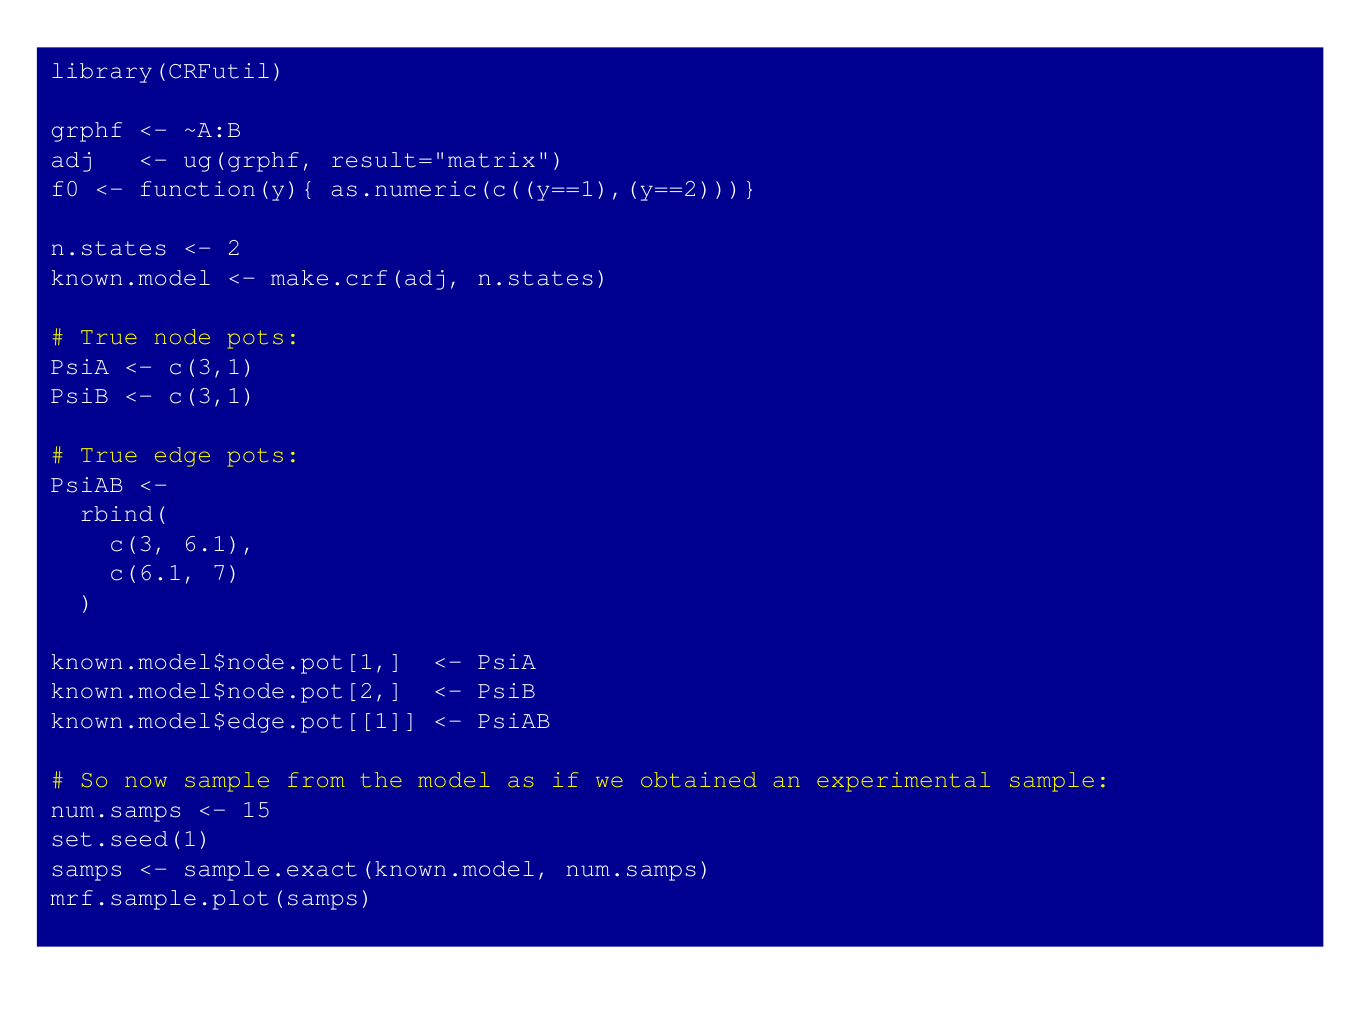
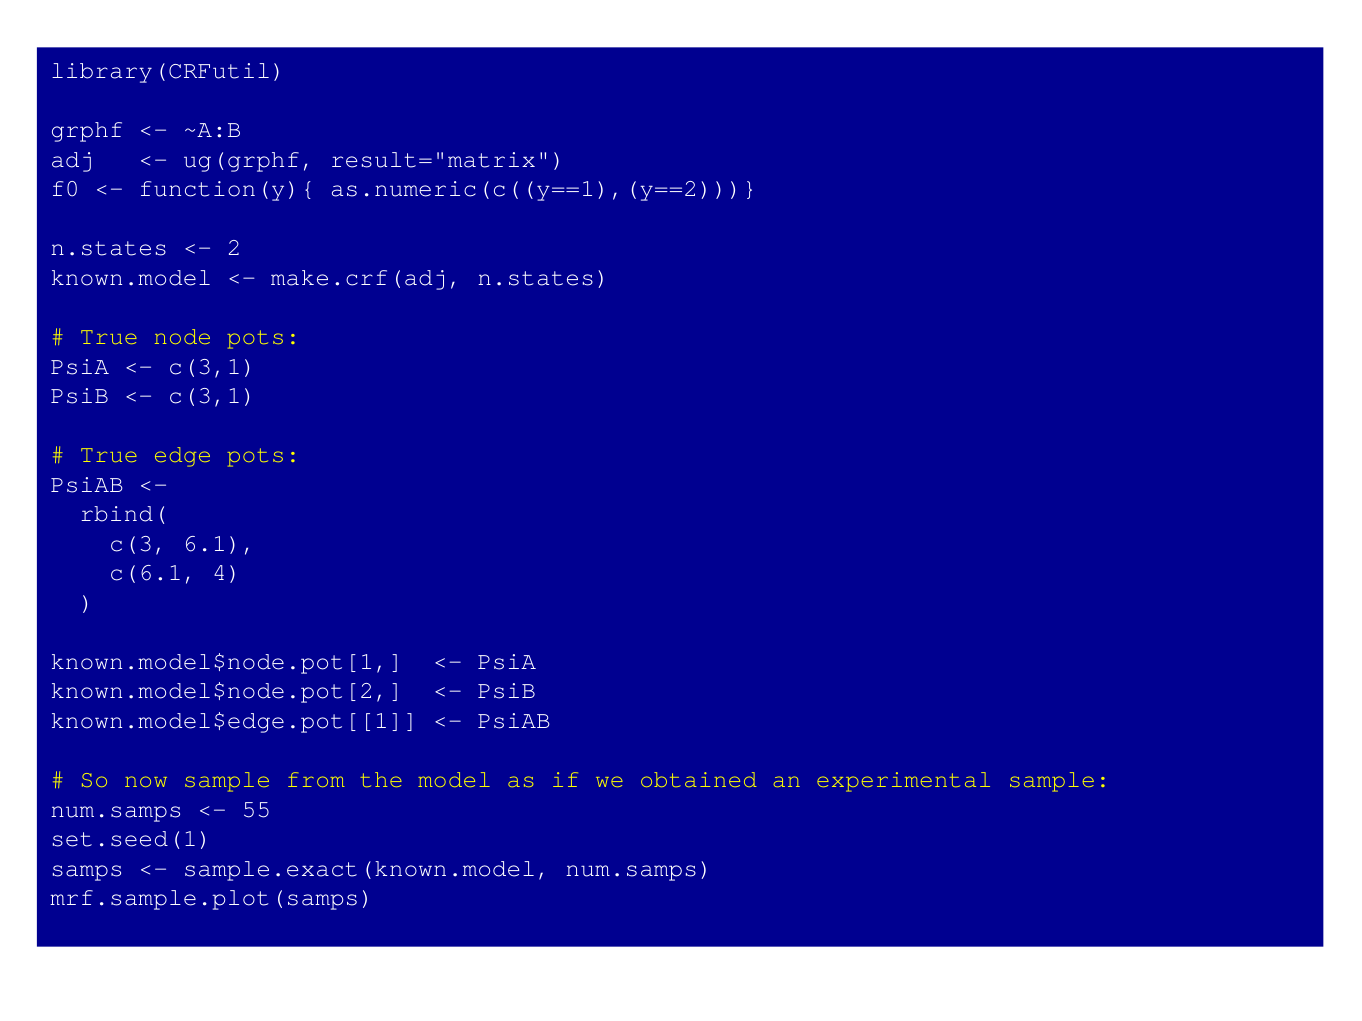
7: 7 -> 4
15: 15 -> 55
